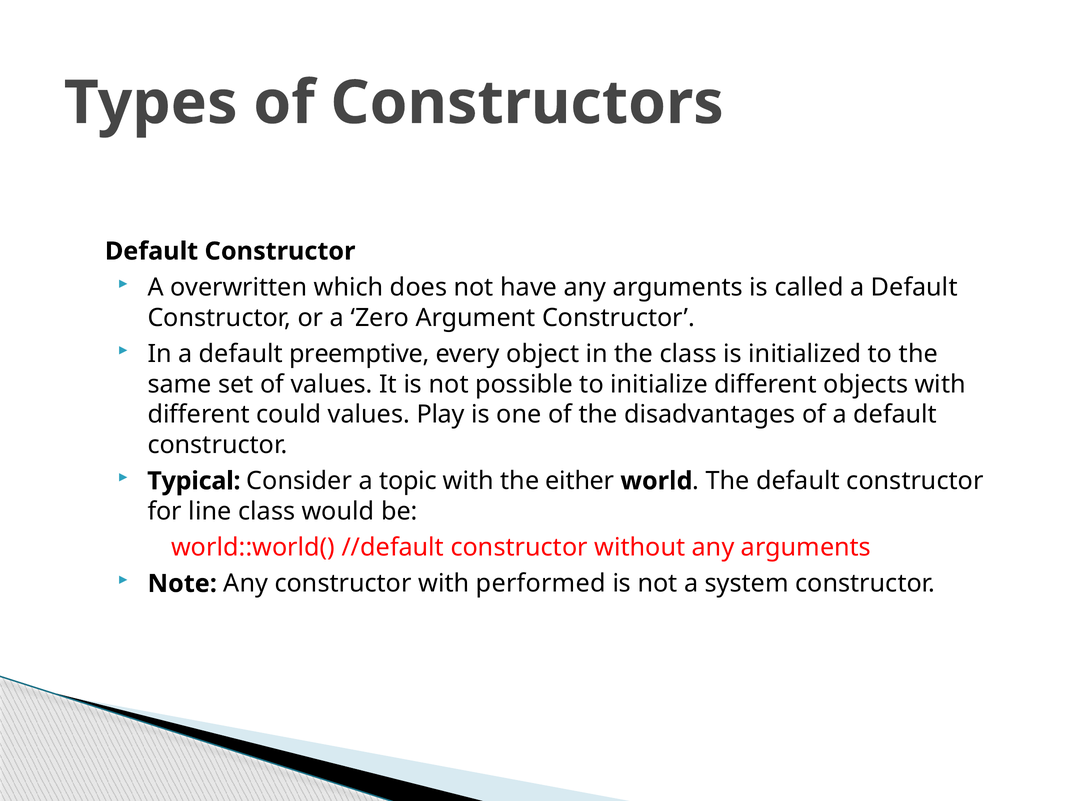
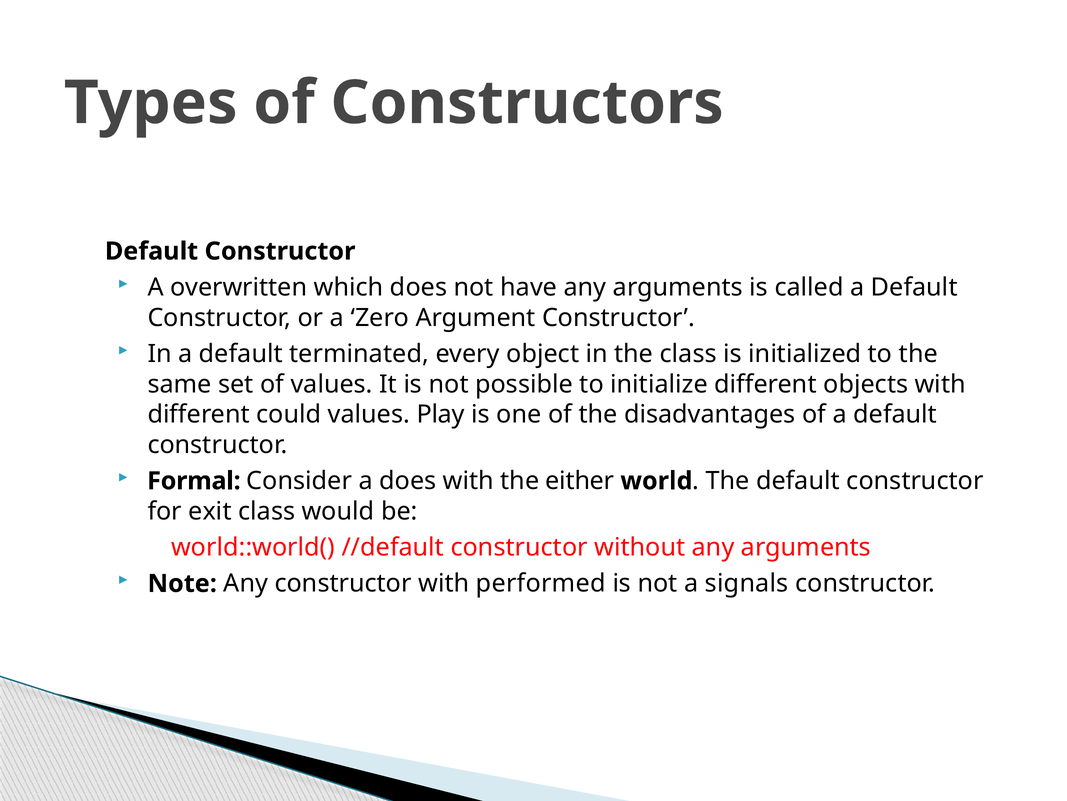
preemptive: preemptive -> terminated
Typical: Typical -> Formal
a topic: topic -> does
line: line -> exit
system: system -> signals
